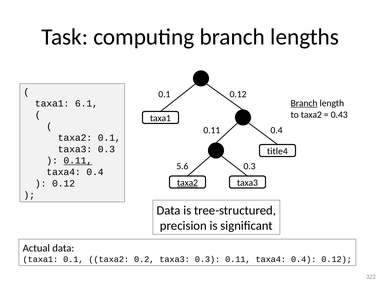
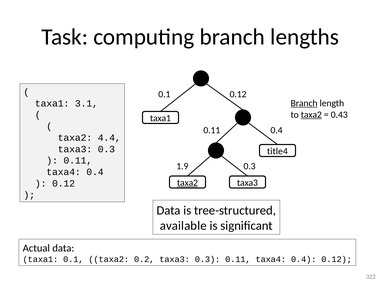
6.1: 6.1 -> 3.1
taxa2 at (311, 115) underline: none -> present
taxa2 0.1: 0.1 -> 4.4
0.11 at (78, 160) underline: present -> none
5.6: 5.6 -> 1.9
precision: precision -> available
